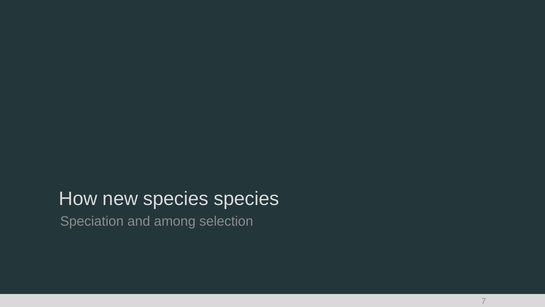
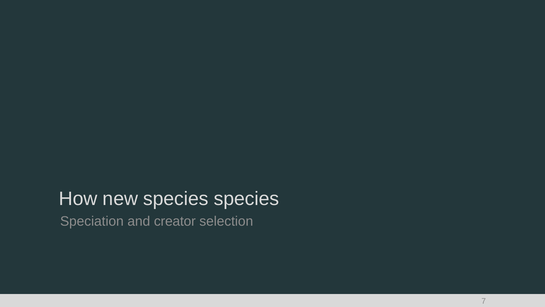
among: among -> creator
